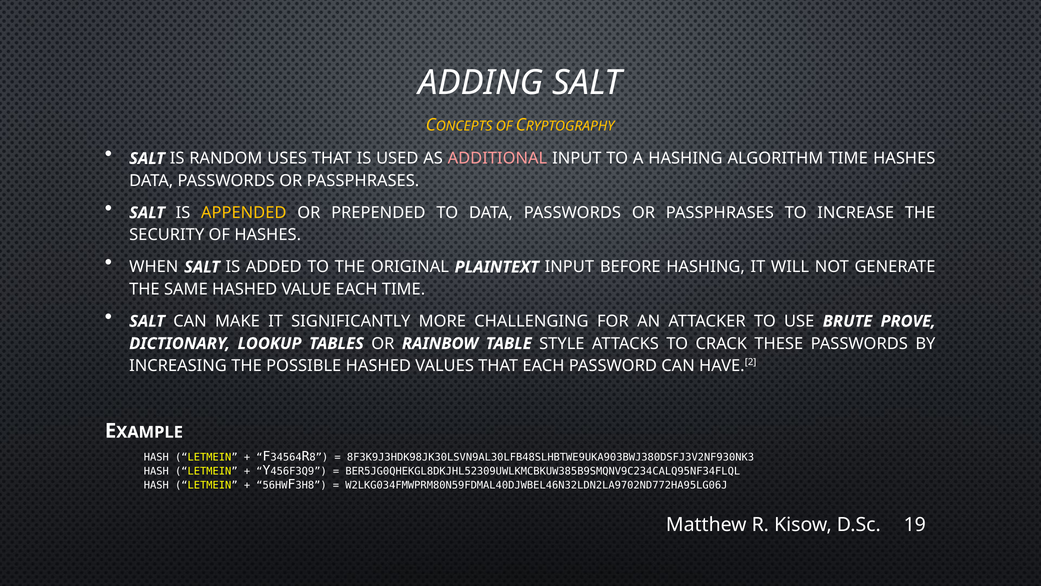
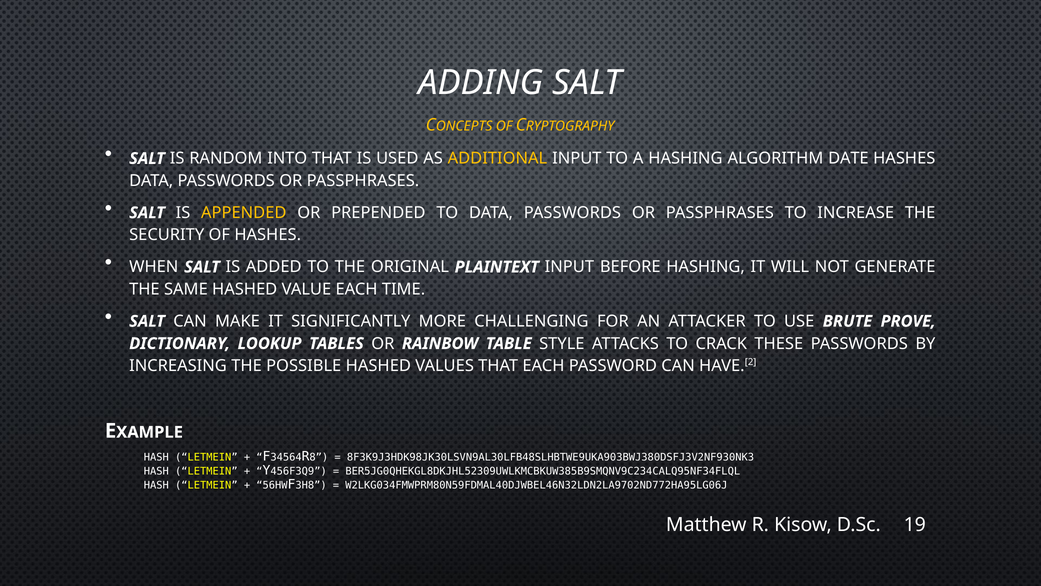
USES: USES -> INTO
ADDITIONAL colour: pink -> yellow
ALGORITHM TIME: TIME -> DATE
